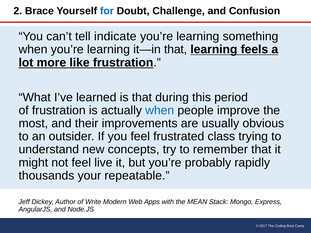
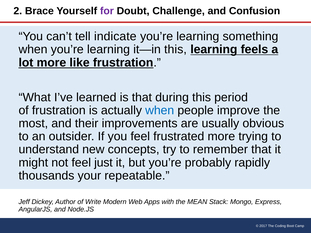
for colour: blue -> purple
it—in that: that -> this
frustrated class: class -> more
live: live -> just
